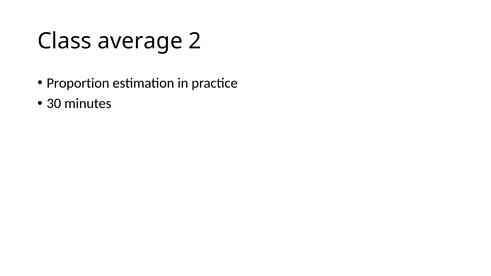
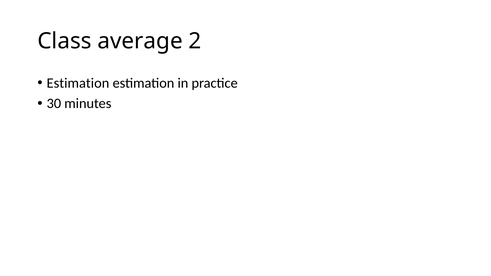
Proportion at (78, 83): Proportion -> Estimation
